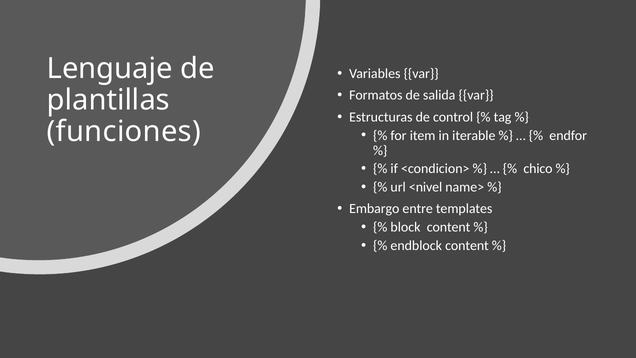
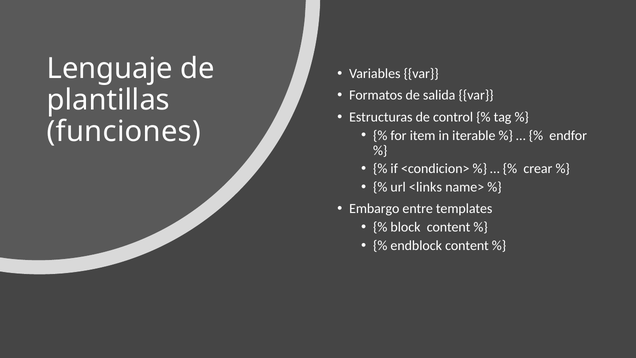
chico: chico -> crear
<nivel: <nivel -> <links
